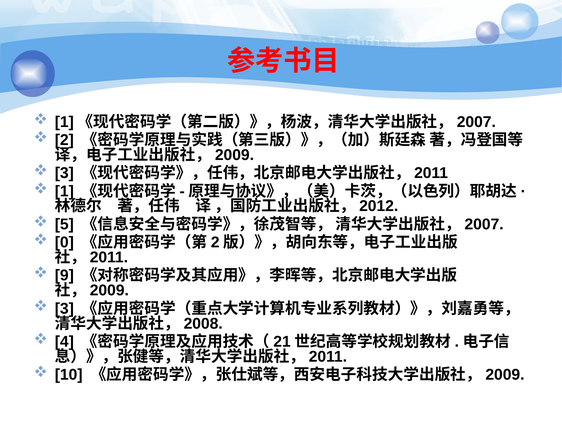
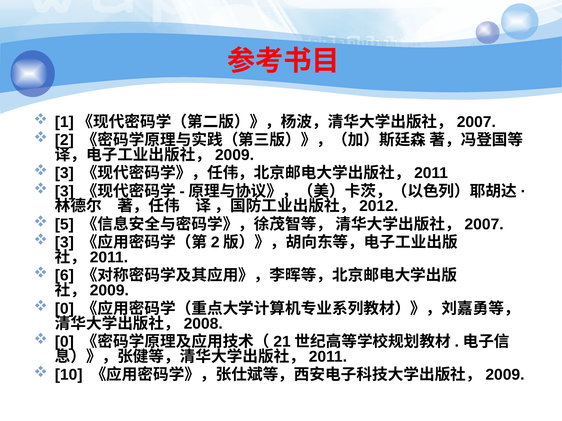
1 at (64, 191): 1 -> 3
0 at (64, 243): 0 -> 3
9: 9 -> 6
3 at (64, 309): 3 -> 0
4 at (64, 342): 4 -> 0
